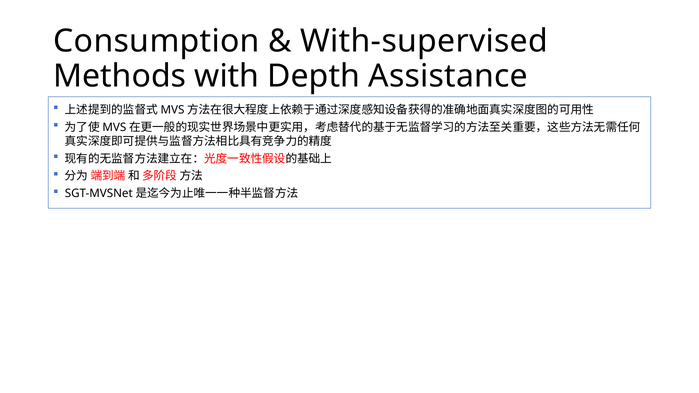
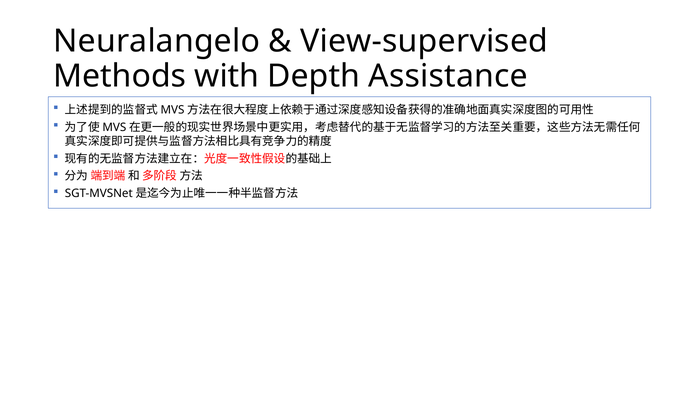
Consumption: Consumption -> Neuralangelo
With-supervised: With-supervised -> View-supervised
